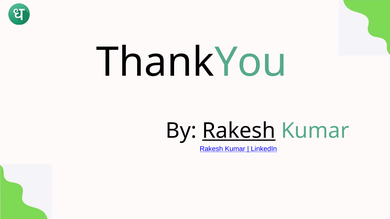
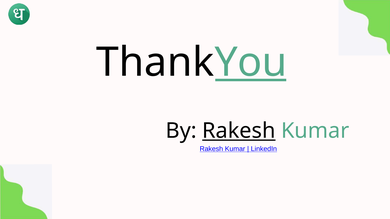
You underline: none -> present
